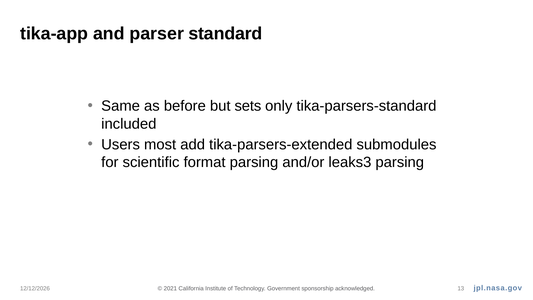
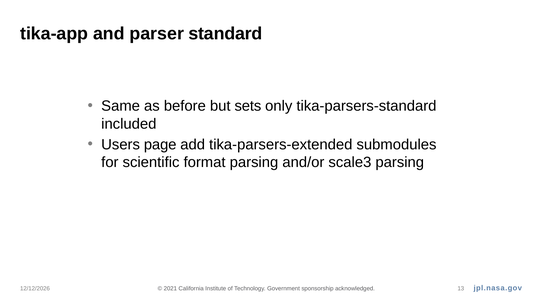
most: most -> page
leaks3: leaks3 -> scale3
